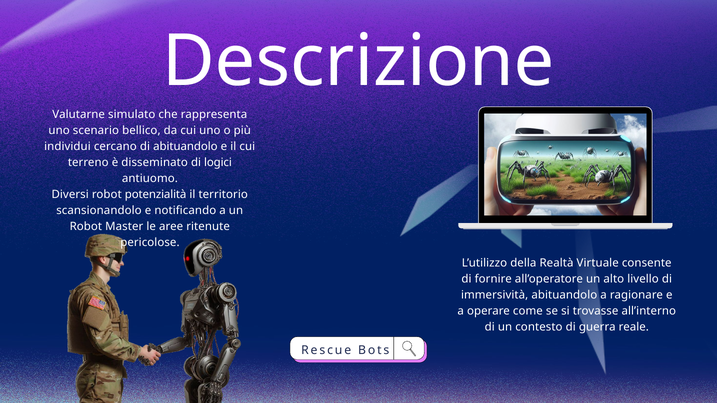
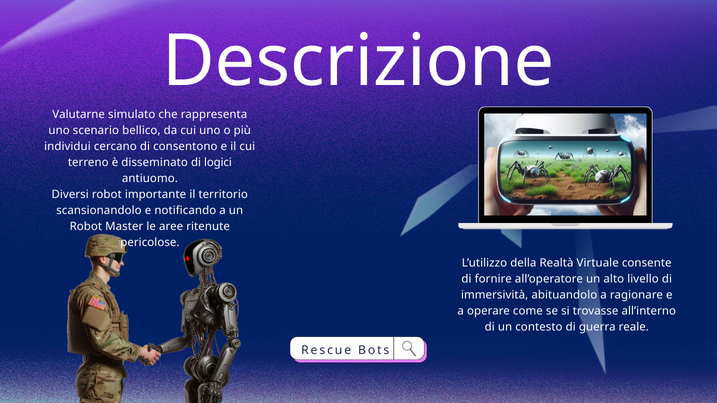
di abituandolo: abituandolo -> consentono
potenzialità: potenzialità -> importante
